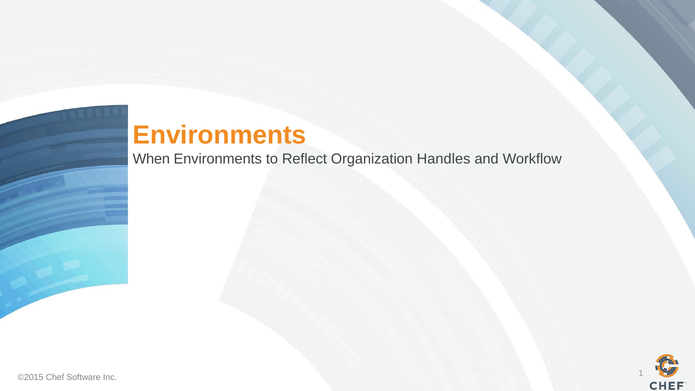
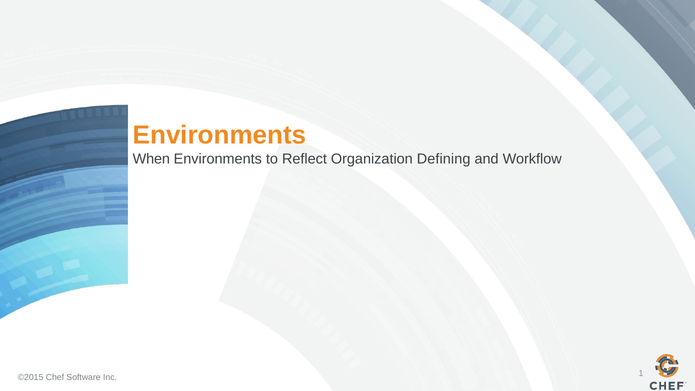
Handles: Handles -> Defining
